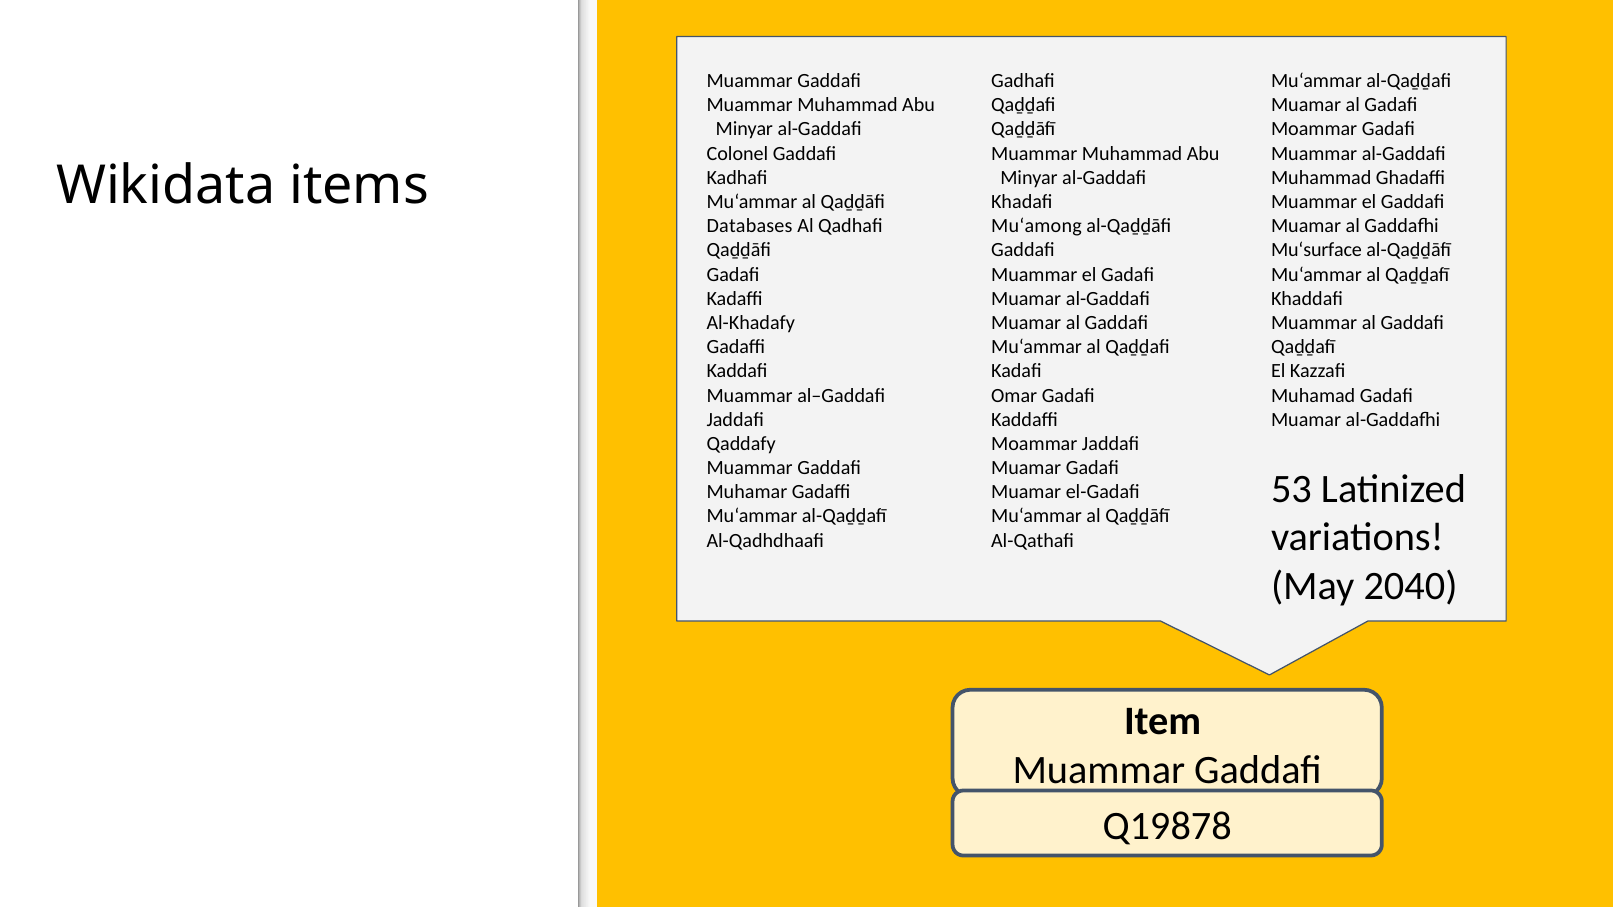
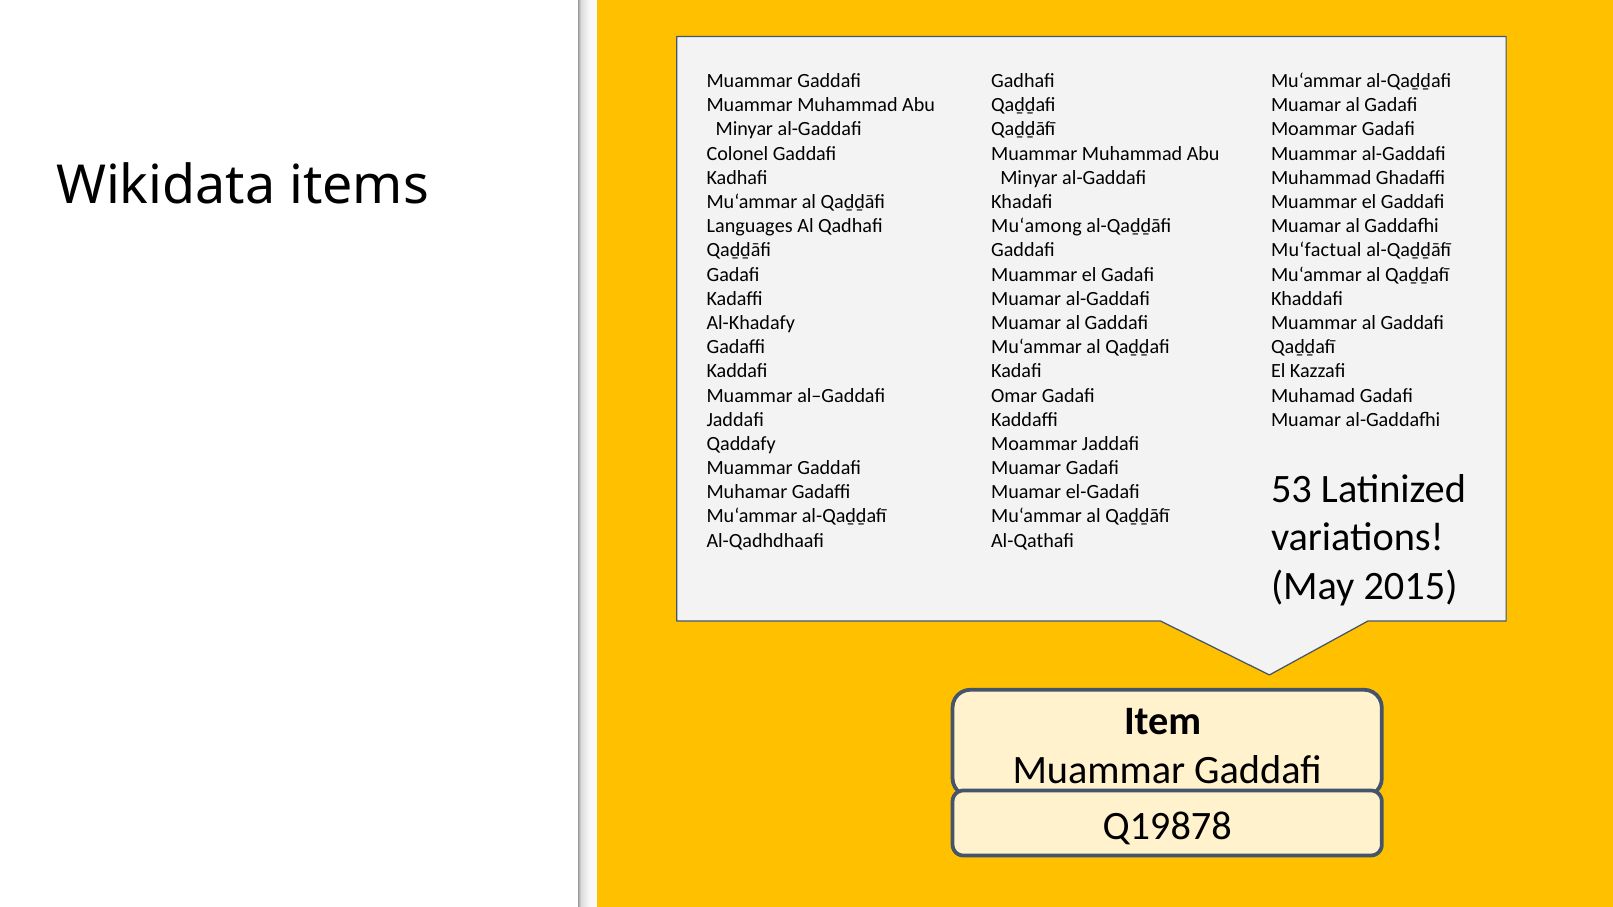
Databases at (750, 226): Databases -> Languages
Mu‘surface: Mu‘surface -> Mu‘factual
2040: 2040 -> 2015
